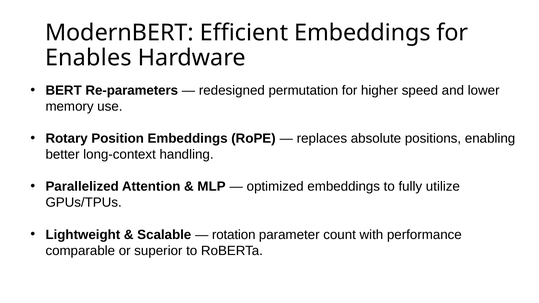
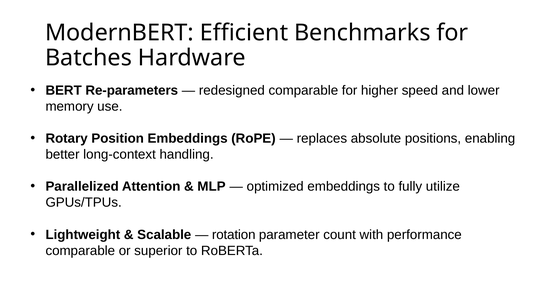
Efficient Embeddings: Embeddings -> Benchmarks
Enables: Enables -> Batches
redesigned permutation: permutation -> comparable
